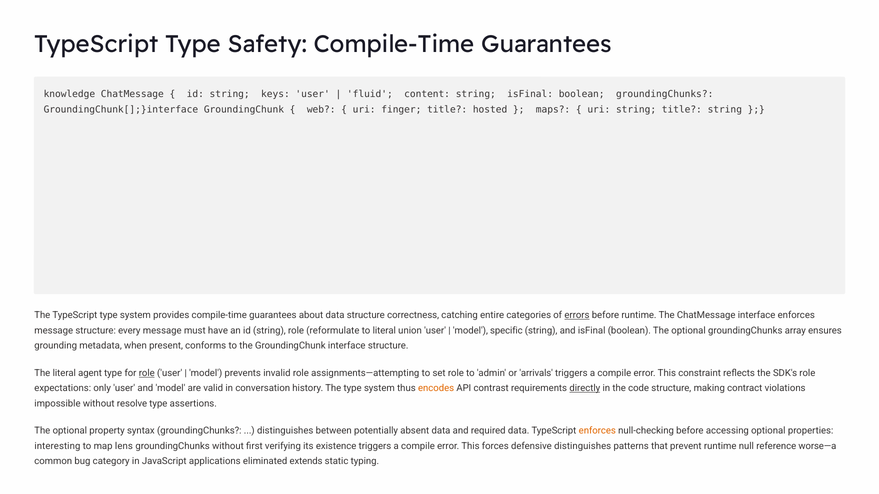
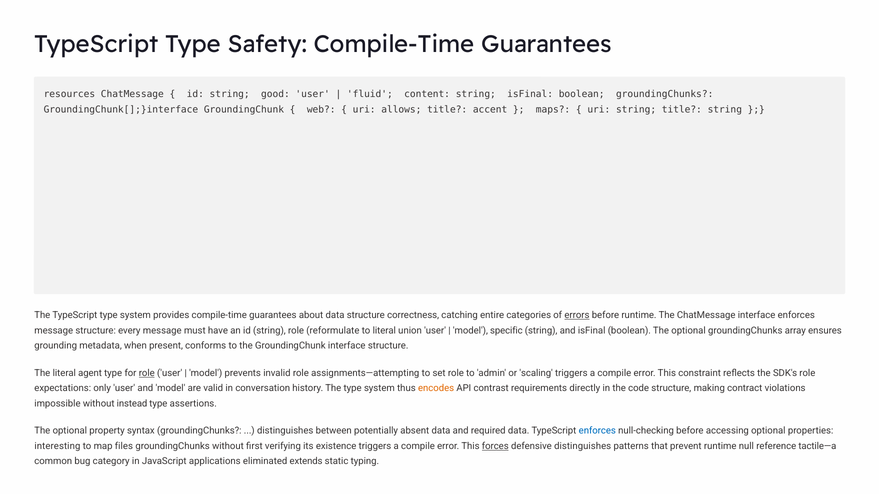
knowledge: knowledge -> resources
keys: keys -> good
finger: finger -> allows
hosted: hosted -> accent
arrivals: arrivals -> scaling
directly underline: present -> none
resolve: resolve -> instead
enforces at (597, 431) colour: orange -> blue
lens: lens -> files
forces underline: none -> present
worse—a: worse—a -> tactile—a
